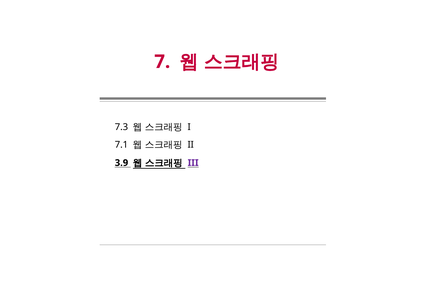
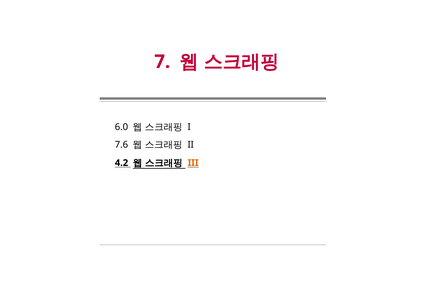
7.3: 7.3 -> 6.0
7.1: 7.1 -> 7.6
3.9: 3.9 -> 4.2
III colour: purple -> orange
